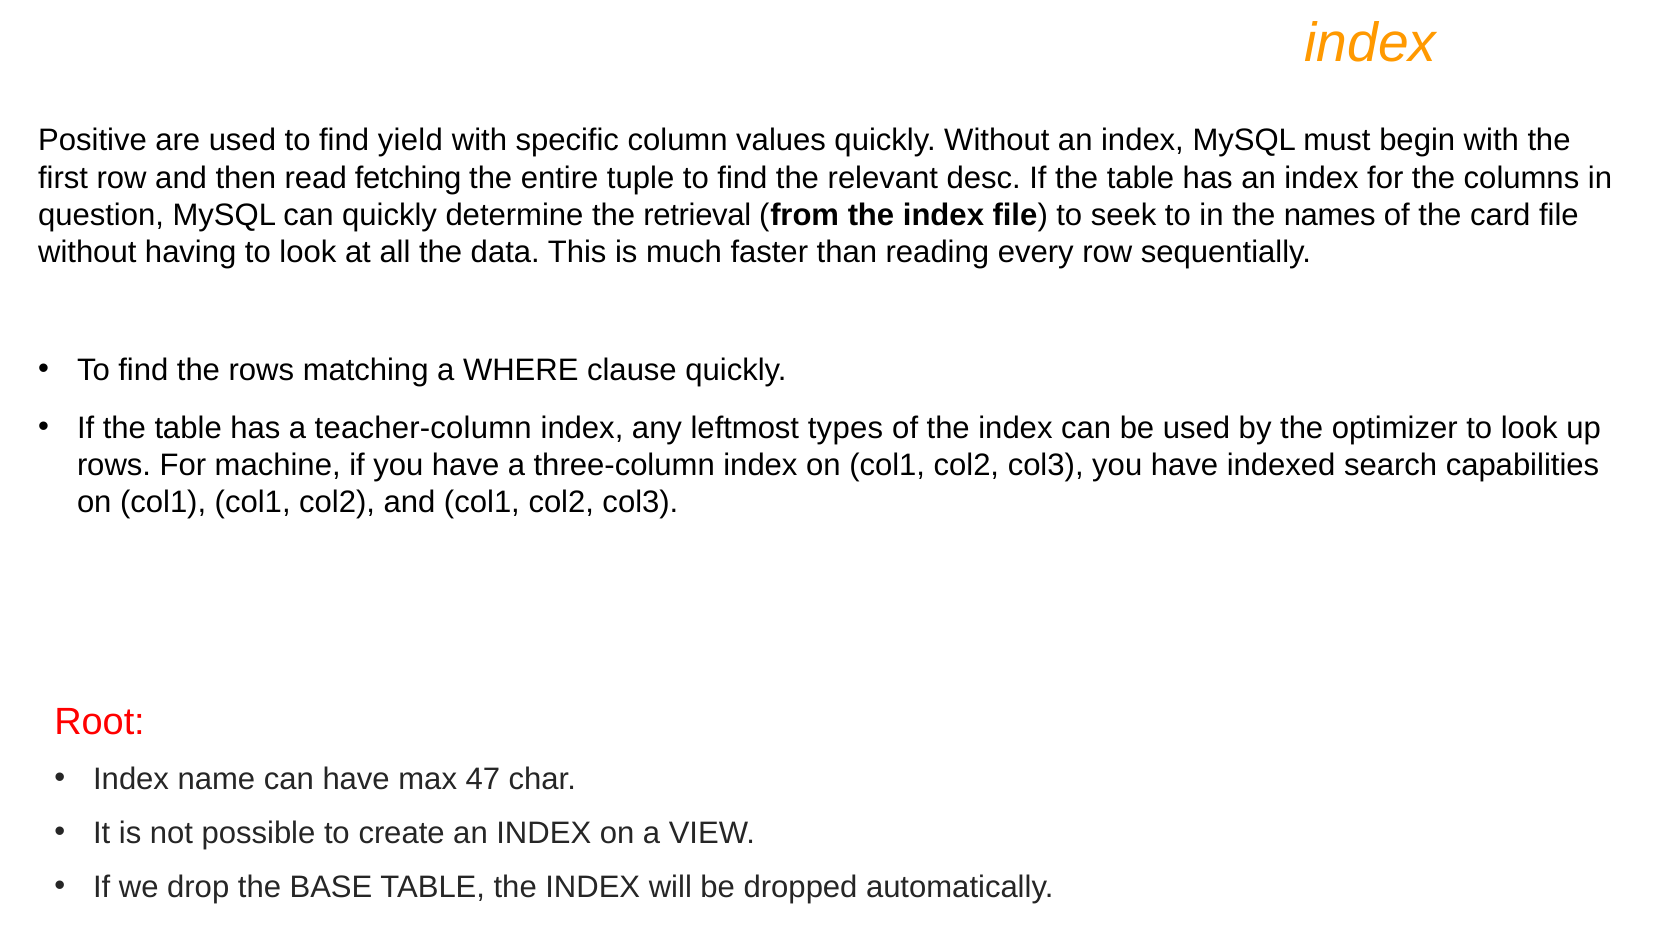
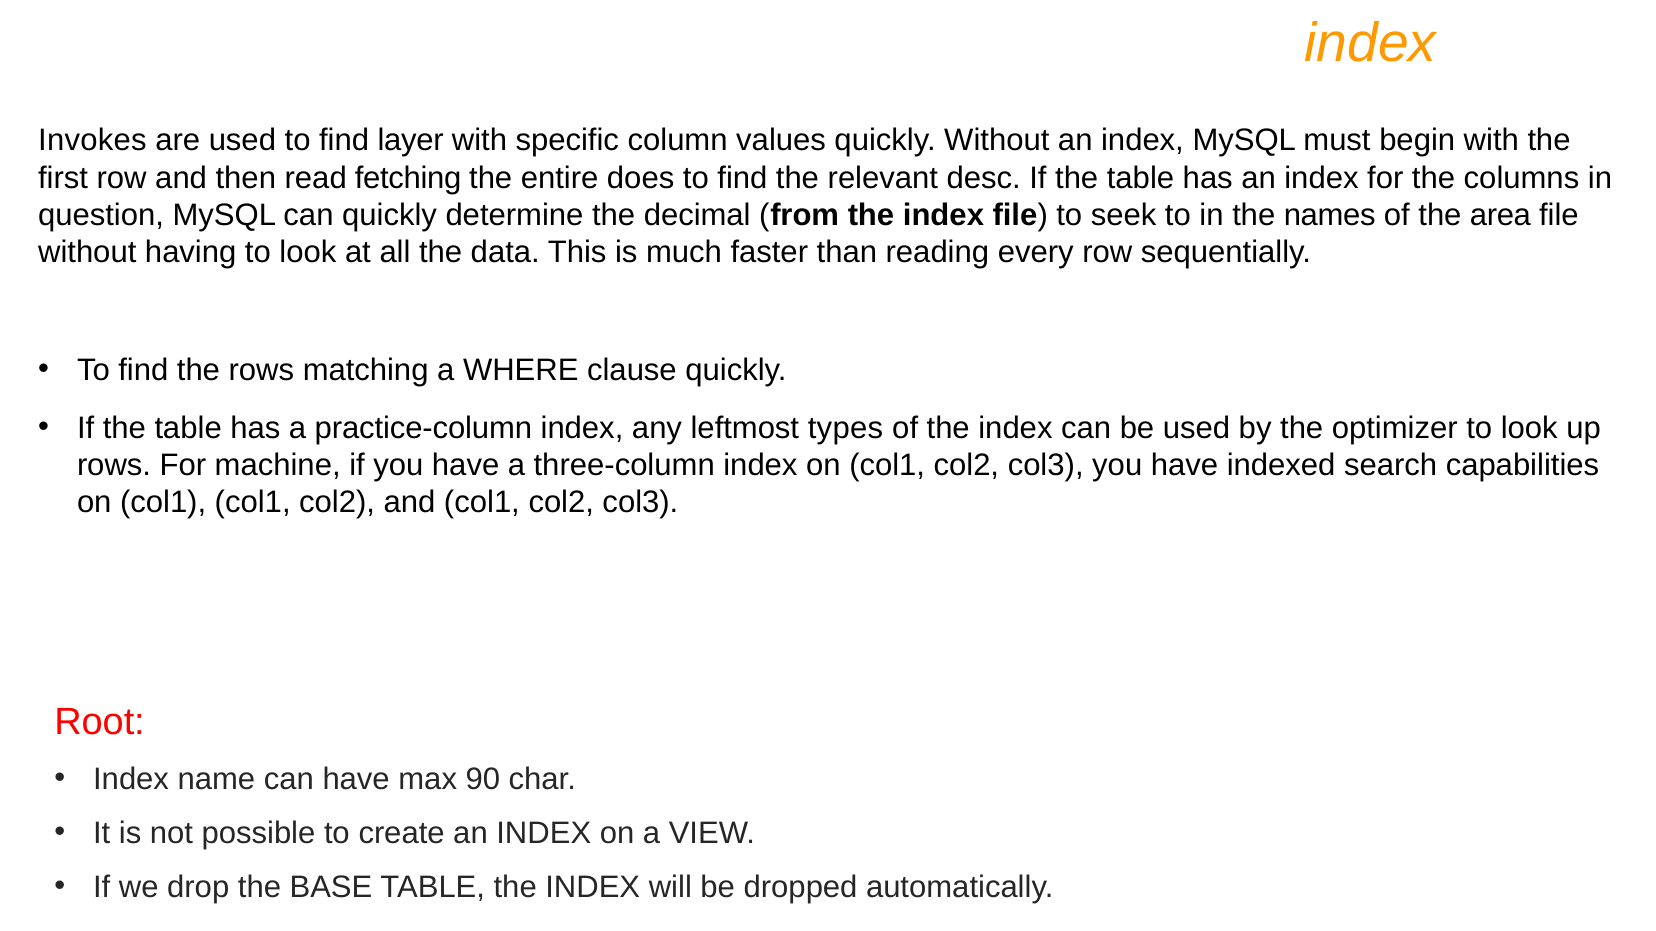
Positive: Positive -> Invokes
yield: yield -> layer
tuple: tuple -> does
retrieval: retrieval -> decimal
card: card -> area
teacher-column: teacher-column -> practice-column
47: 47 -> 90
